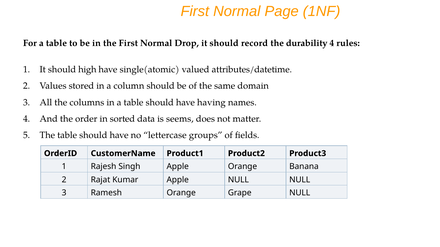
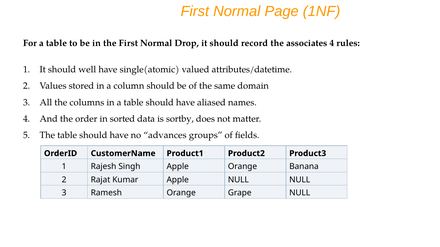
durability: durability -> associates
high: high -> well
having: having -> aliased
seems: seems -> sortby
lettercase: lettercase -> advances
